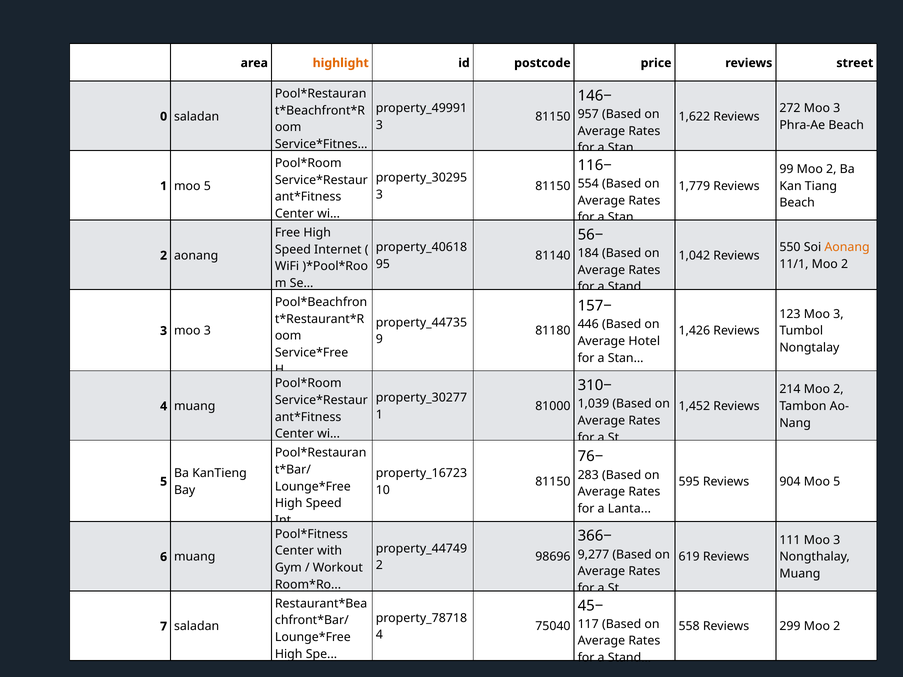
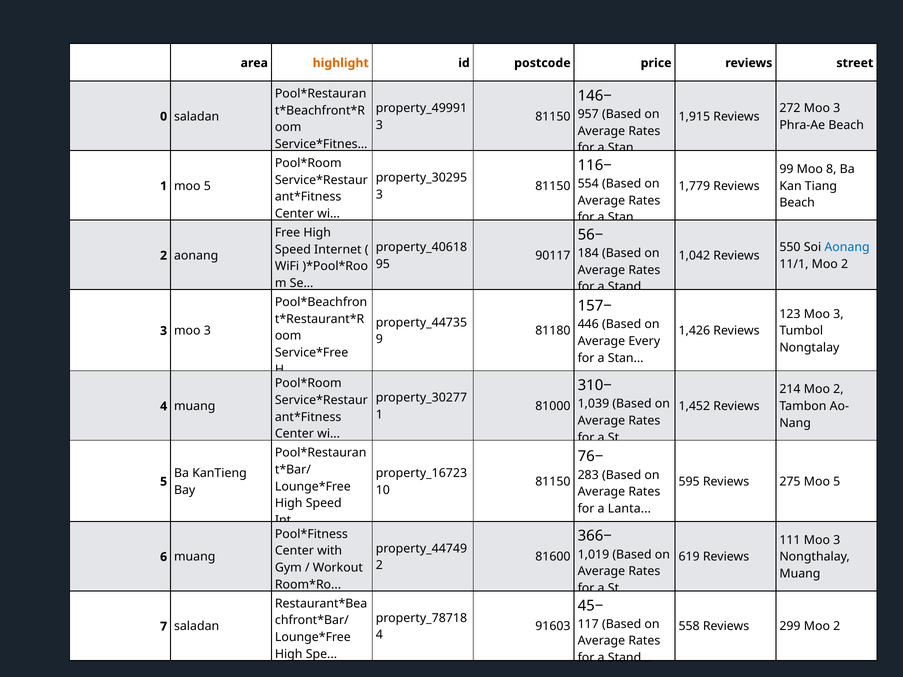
1,622: 1,622 -> 1,915
99 Moo 2: 2 -> 8
Aonang at (847, 247) colour: orange -> blue
81140: 81140 -> 90117
Hotel: Hotel -> Every
904: 904 -> 275
9,277: 9,277 -> 1,019
98696: 98696 -> 81600
75040: 75040 -> 91603
